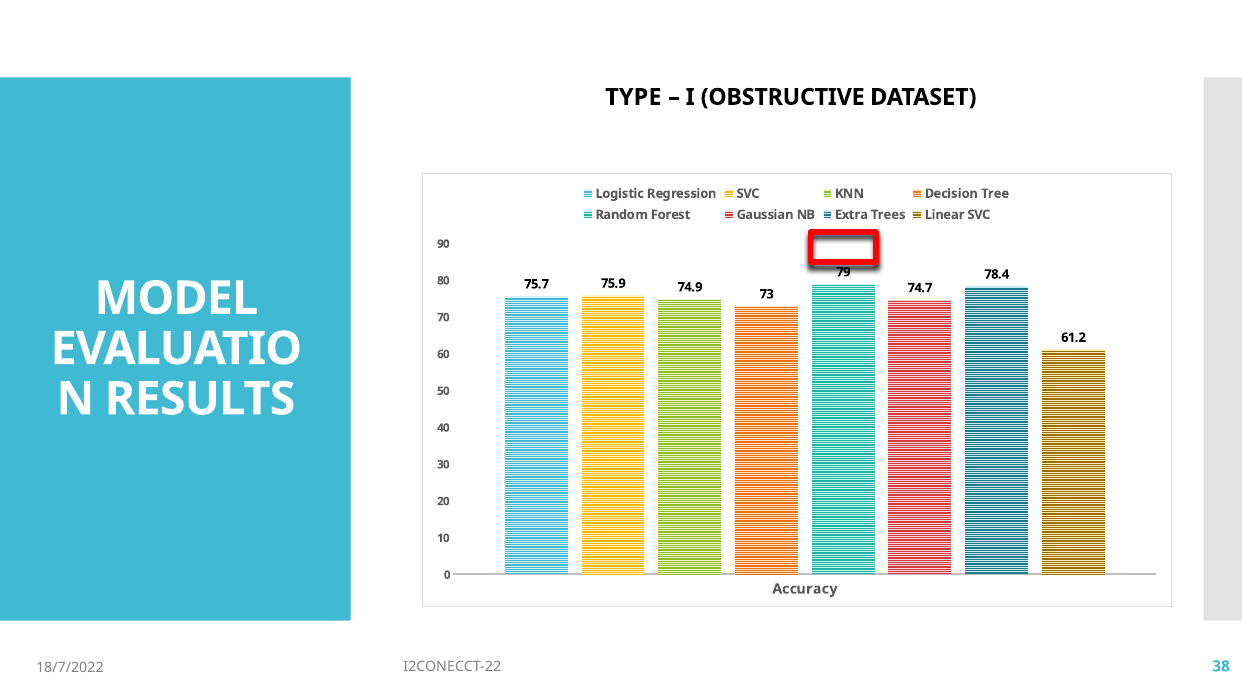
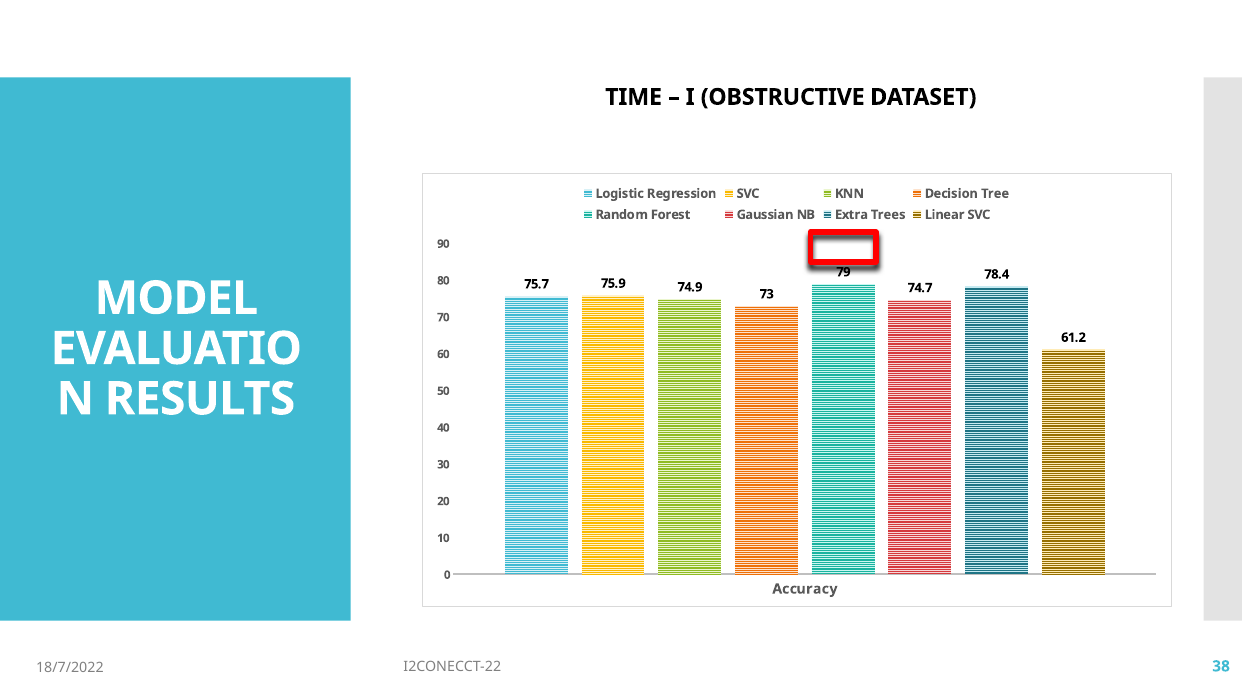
TYPE: TYPE -> TIME
